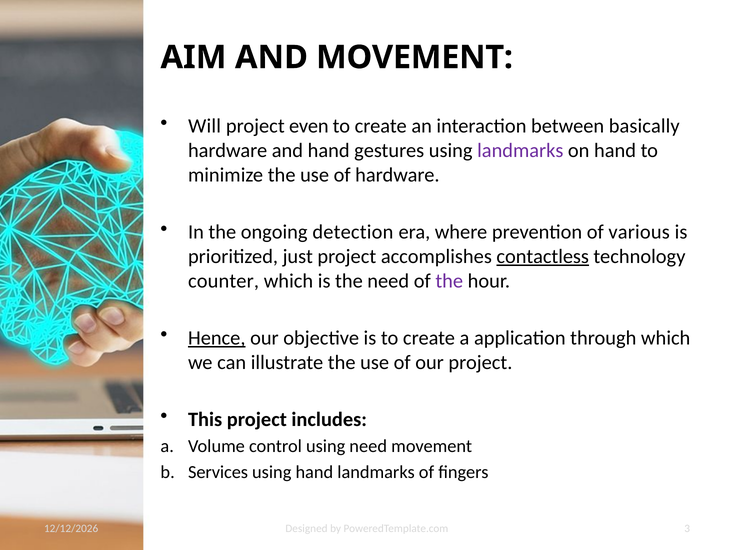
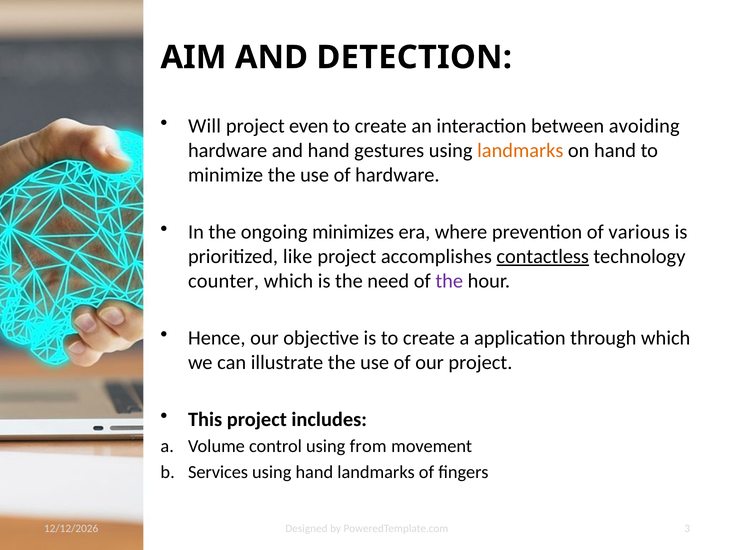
AND MOVEMENT: MOVEMENT -> DETECTION
basically: basically -> avoiding
landmarks at (520, 151) colour: purple -> orange
detection: detection -> minimizes
just: just -> like
Hence underline: present -> none
using need: need -> from
